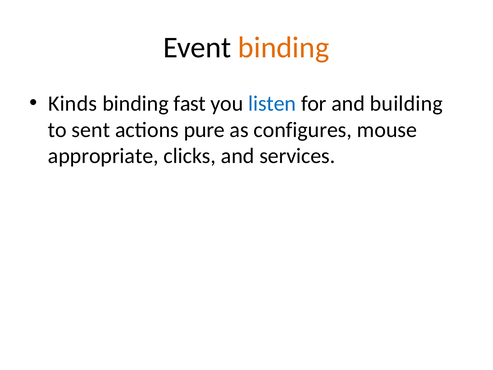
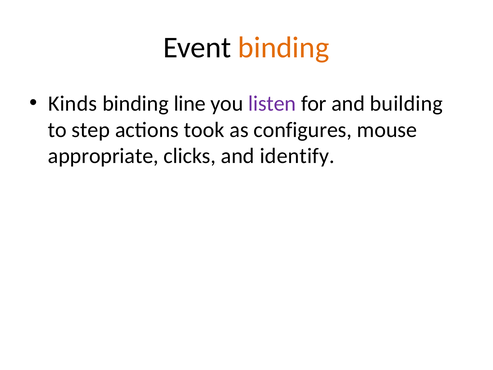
fast: fast -> line
listen colour: blue -> purple
sent: sent -> step
pure: pure -> took
services: services -> identify
